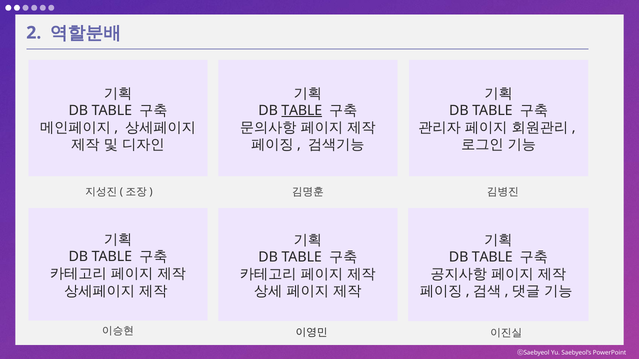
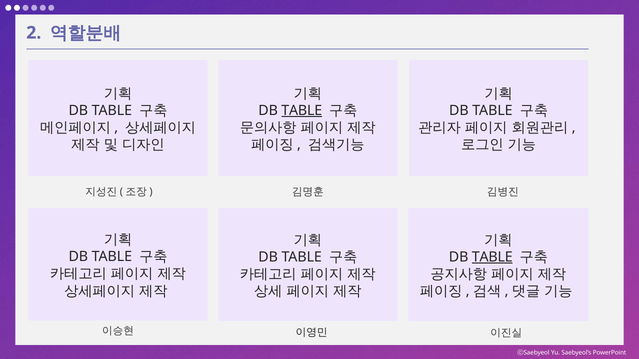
TABLE at (492, 257) underline: none -> present
